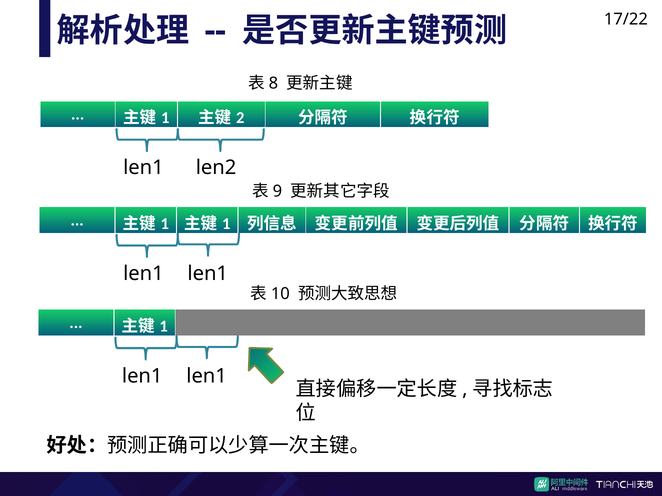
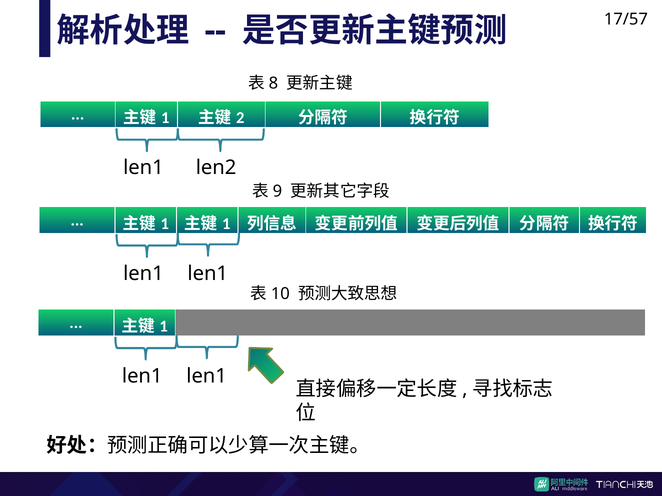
17/22: 17/22 -> 17/57
